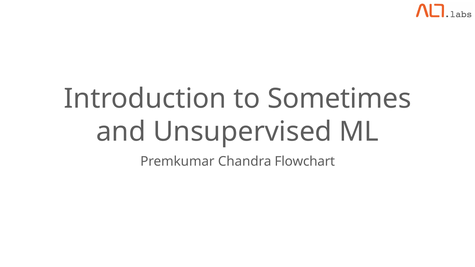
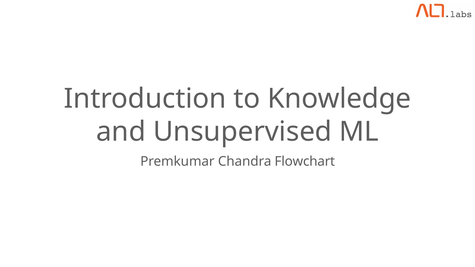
Sometimes: Sometimes -> Knowledge
